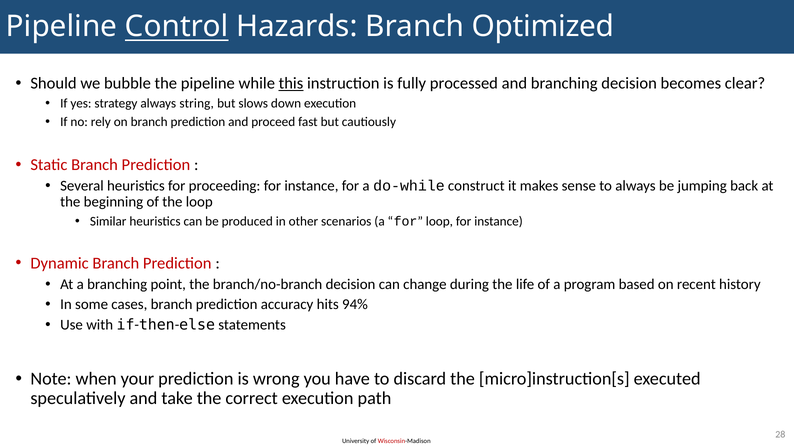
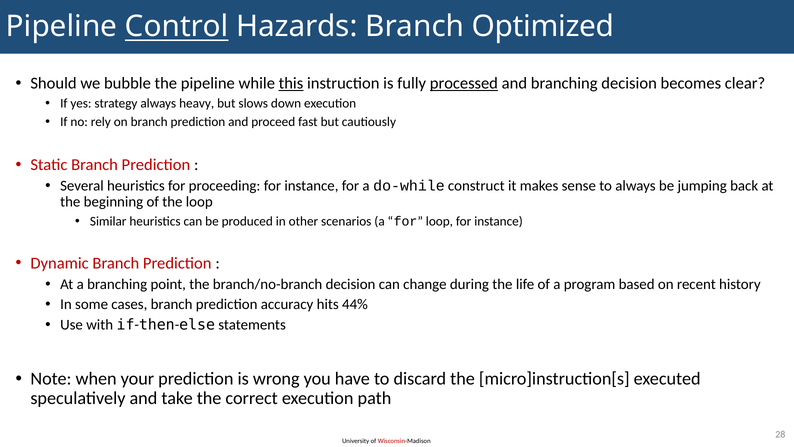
processed underline: none -> present
string: string -> heavy
94%: 94% -> 44%
